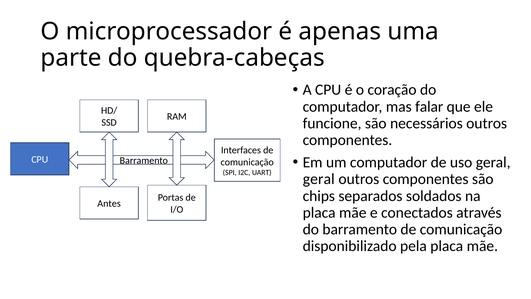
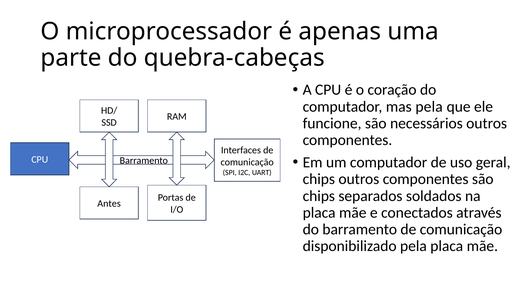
mas falar: falar -> pela
geral at (319, 179): geral -> chips
